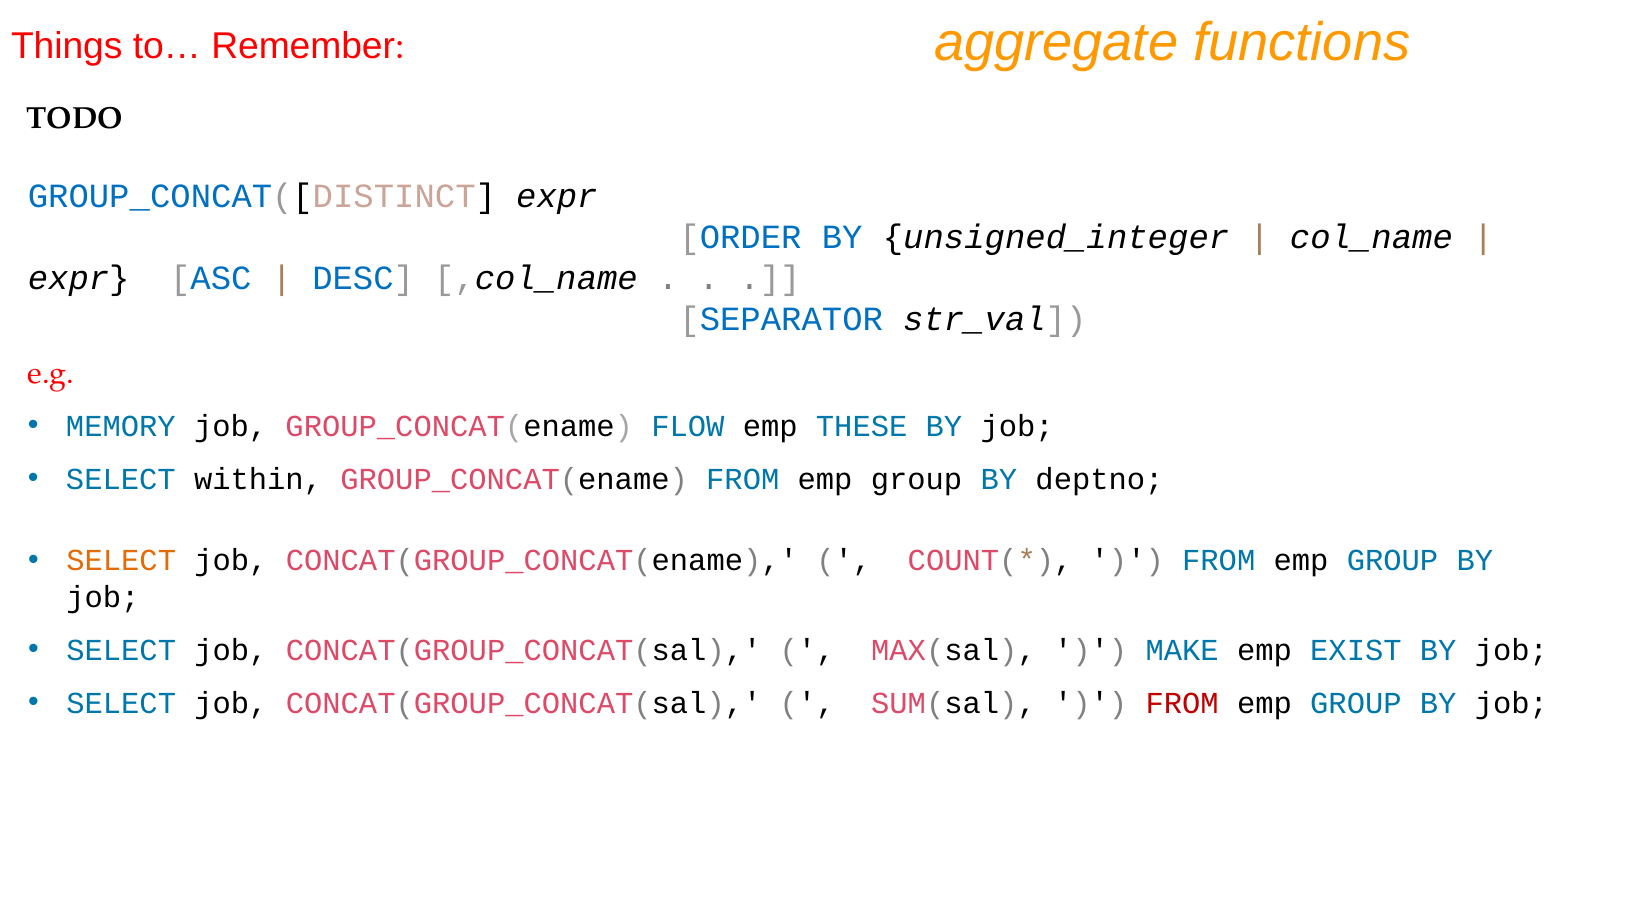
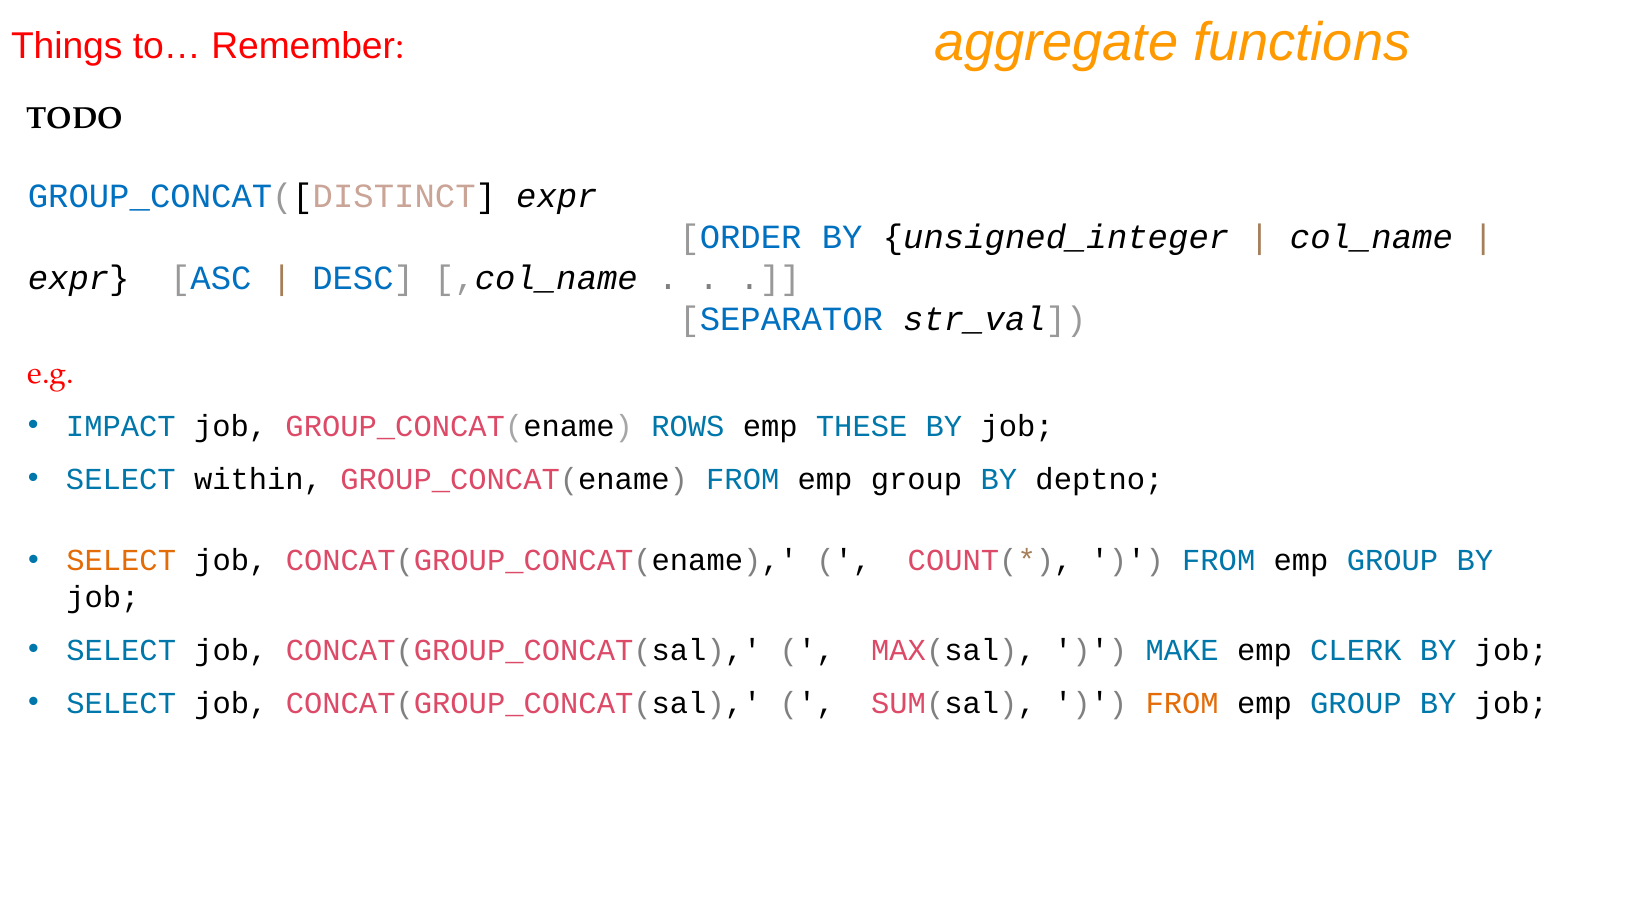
MEMORY: MEMORY -> IMPACT
FLOW: FLOW -> ROWS
EXIST: EXIST -> CLERK
FROM at (1182, 703) colour: red -> orange
